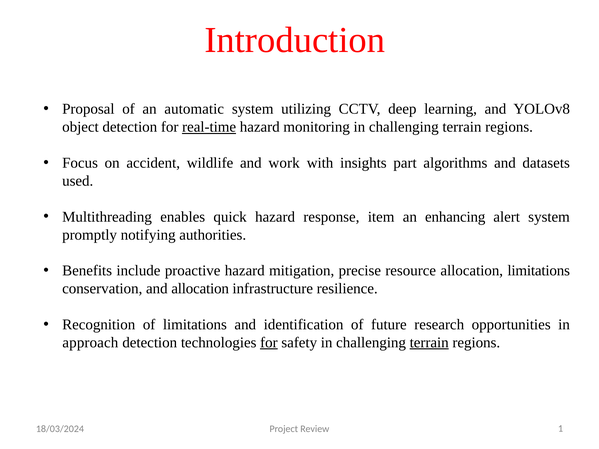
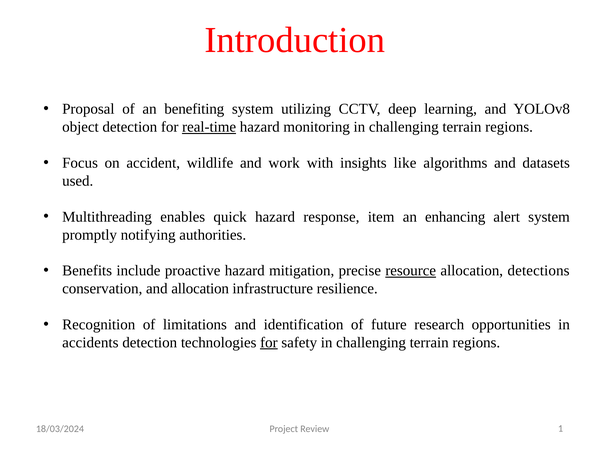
automatic: automatic -> benefiting
part: part -> like
resource underline: none -> present
allocation limitations: limitations -> detections
approach: approach -> accidents
terrain at (429, 343) underline: present -> none
